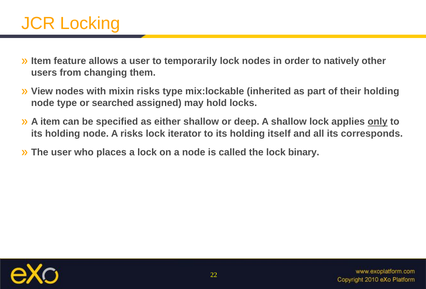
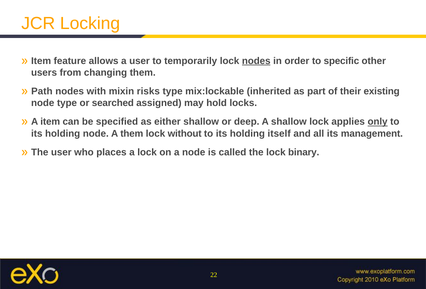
nodes at (256, 61) underline: none -> present
natively: natively -> specific
View: View -> Path
their holding: holding -> existing
A risks: risks -> them
iterator: iterator -> without
corresponds: corresponds -> management
